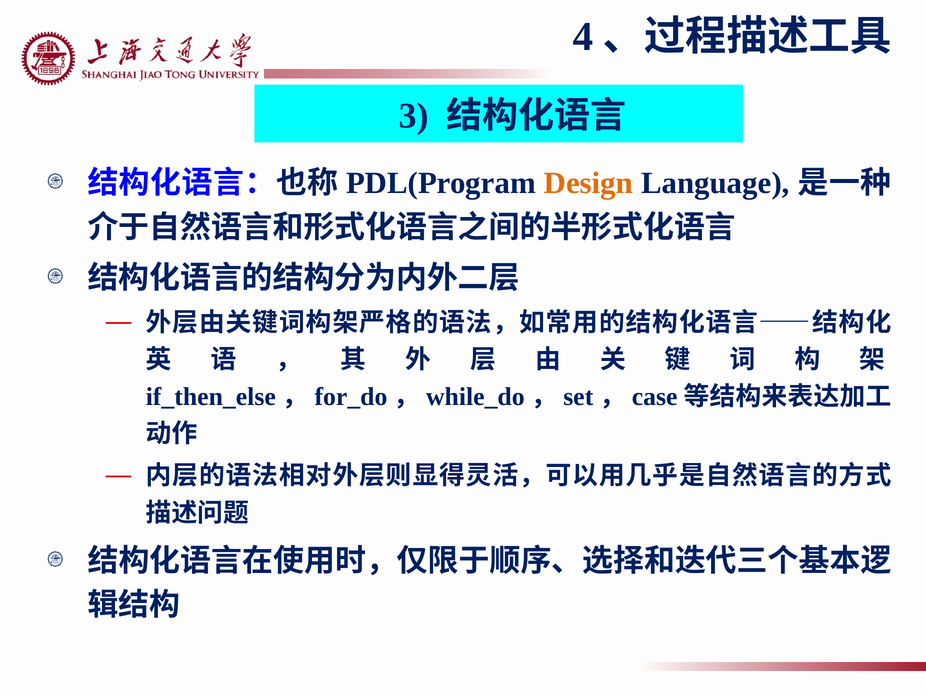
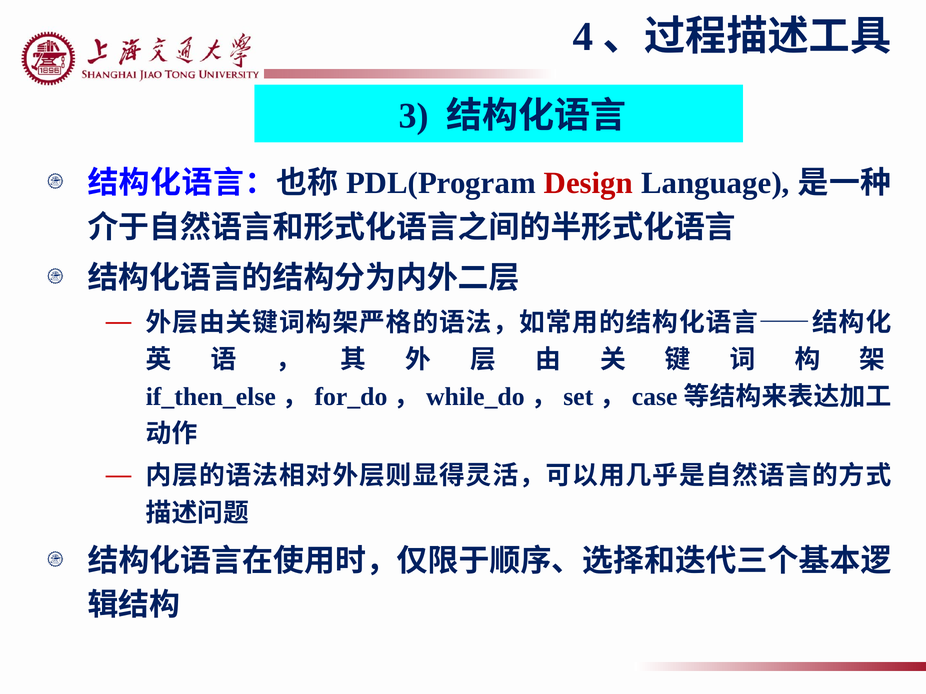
Design colour: orange -> red
